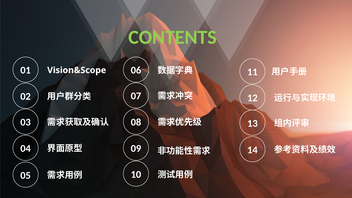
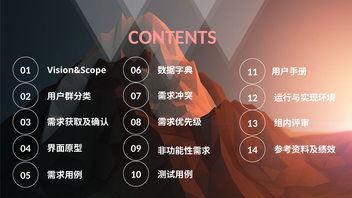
CONTENTS colour: light green -> pink
